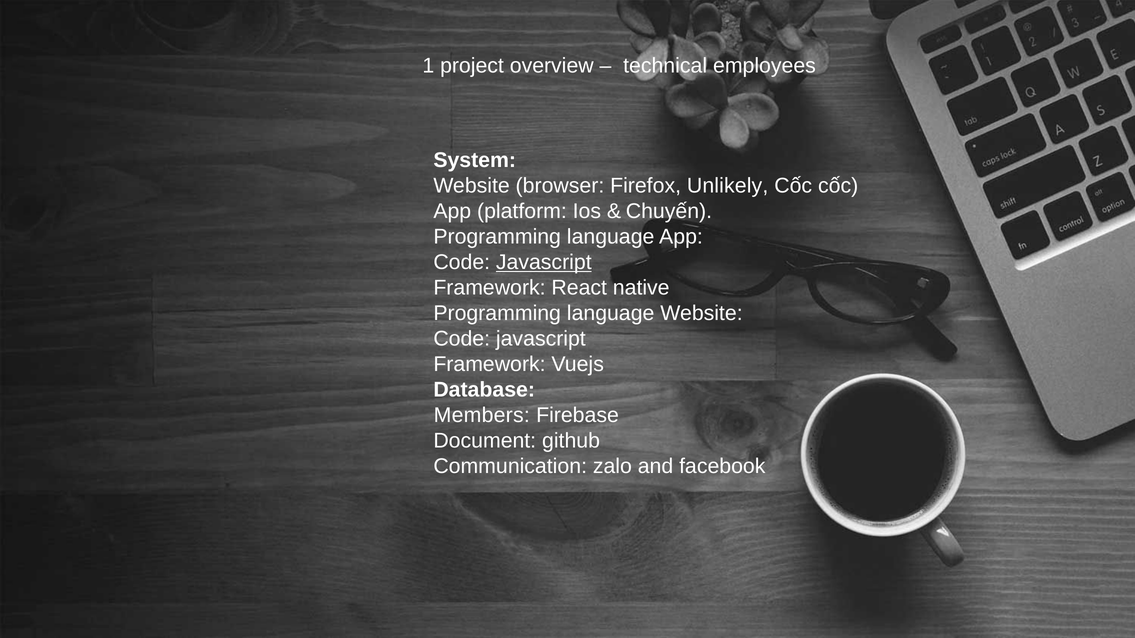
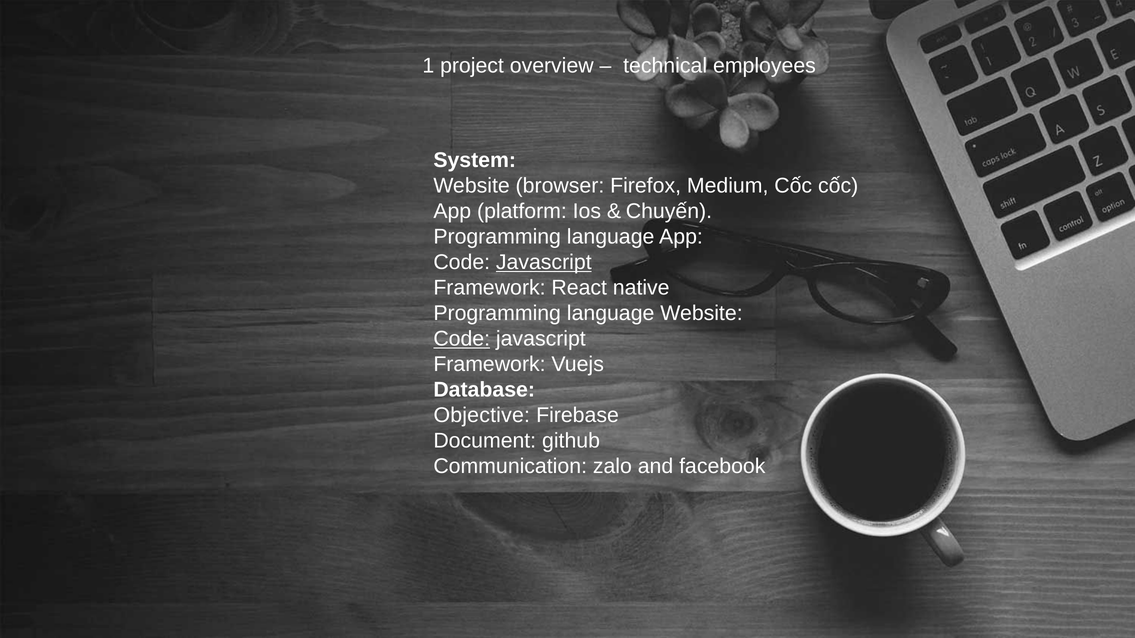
Unlikely: Unlikely -> Medium
Code at (462, 339) underline: none -> present
Members: Members -> Objective
